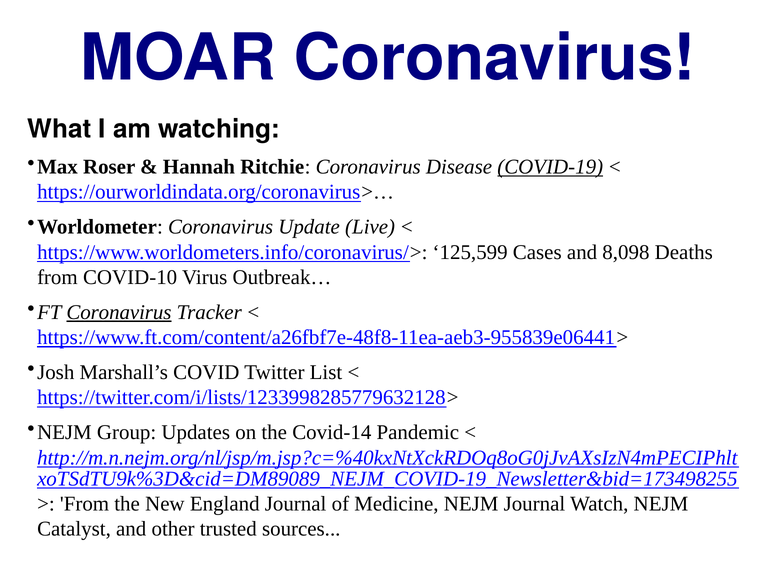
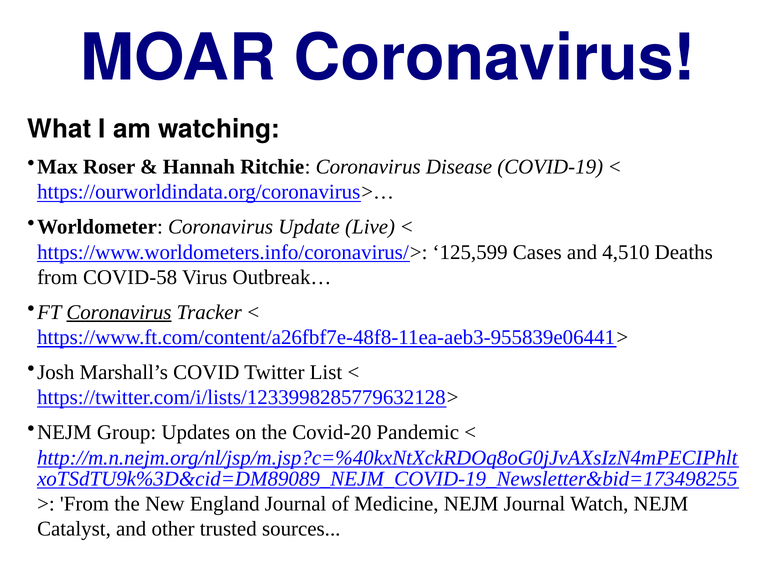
COVID-19 underline: present -> none
8,098: 8,098 -> 4,510
COVID-10: COVID-10 -> COVID-58
Covid-14: Covid-14 -> Covid-20
